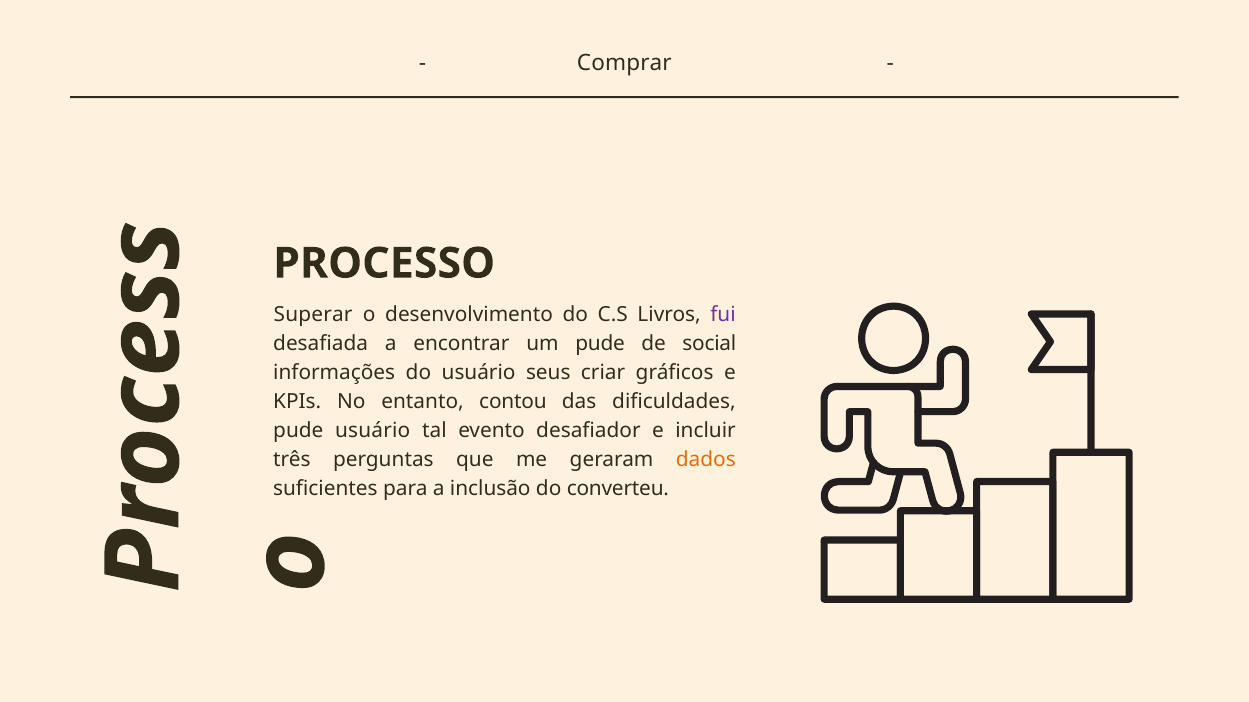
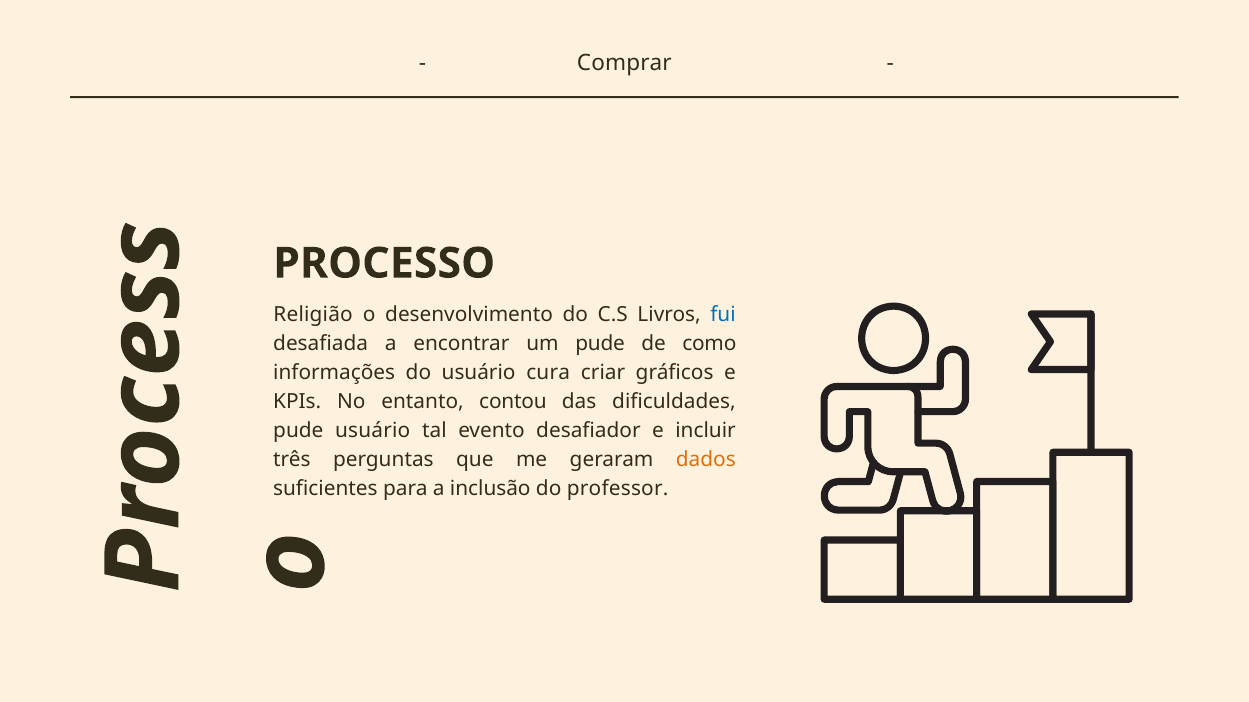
Superar: Superar -> Religião
fui colour: purple -> blue
social: social -> como
seus: seus -> cura
converteu: converteu -> professor
